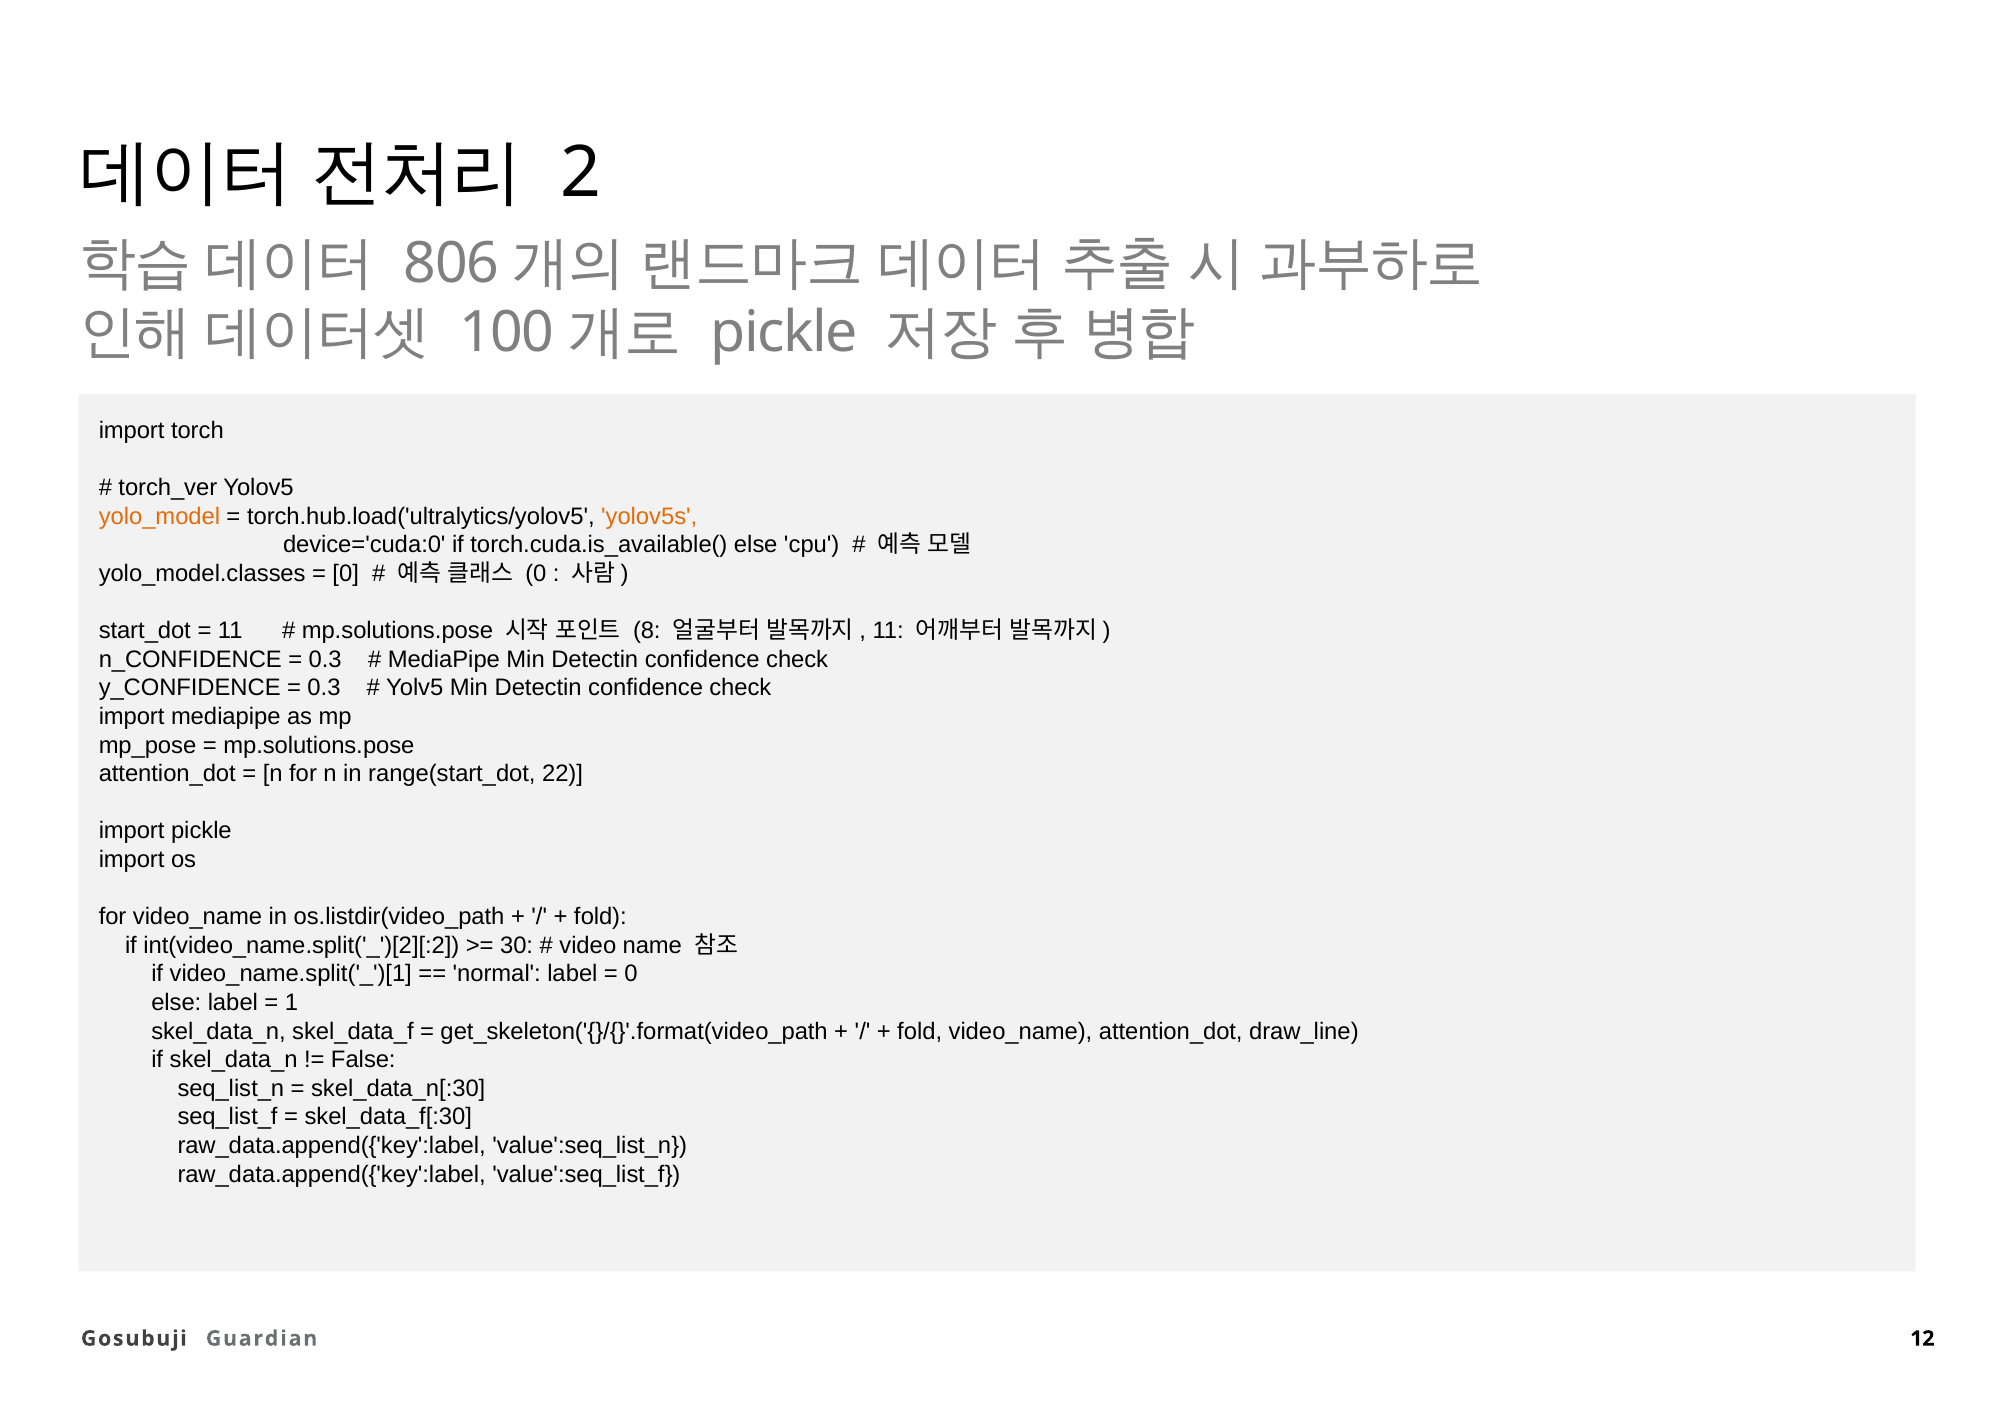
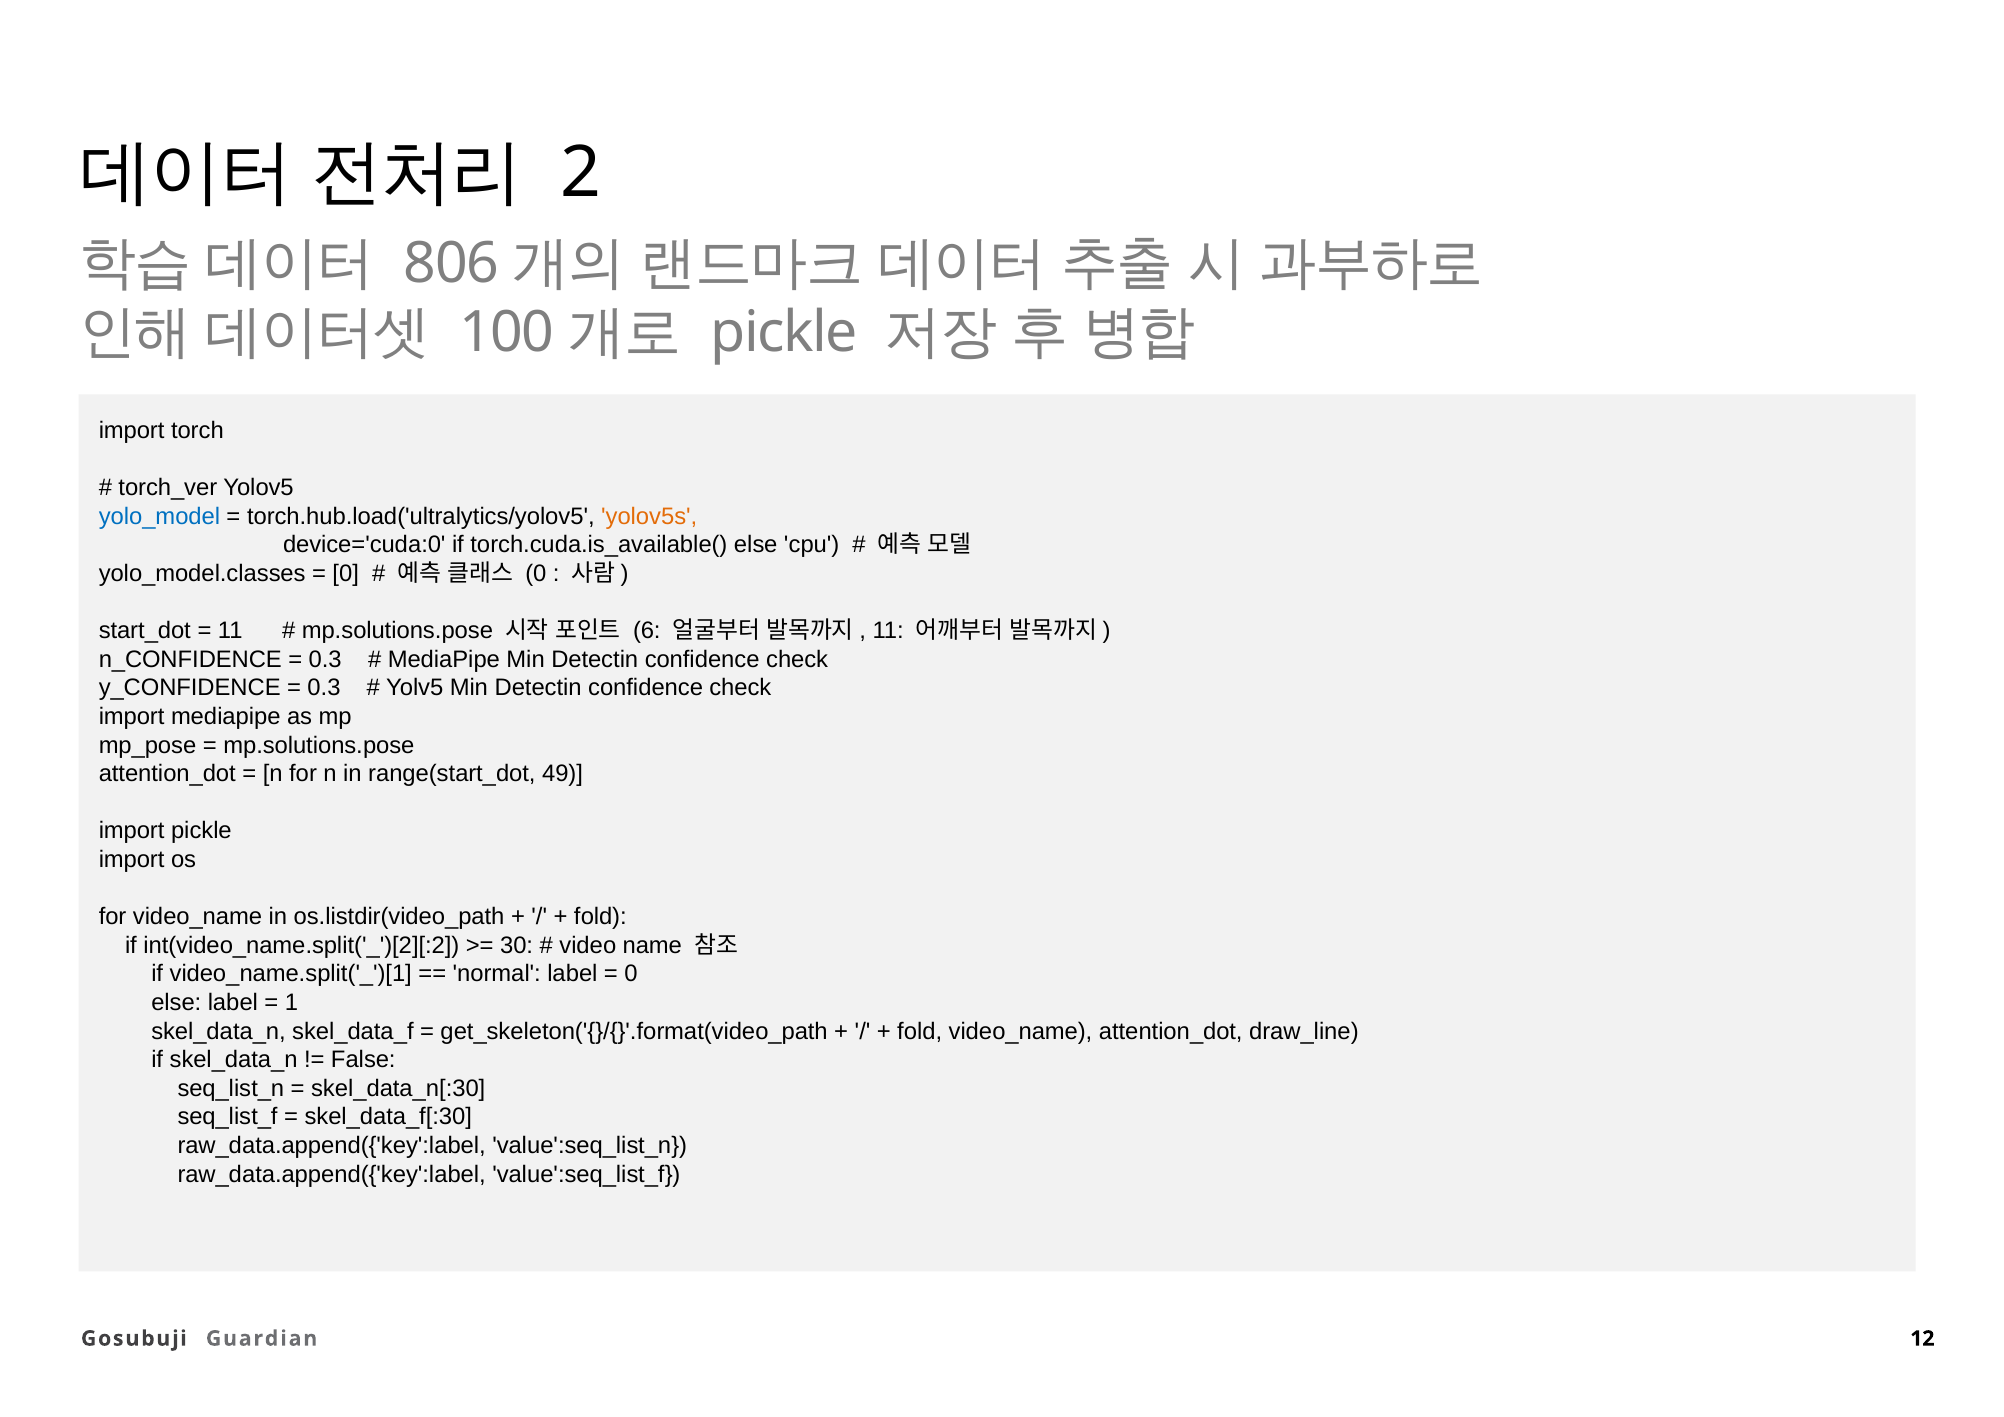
yolo_model colour: orange -> blue
8: 8 -> 6
22: 22 -> 49
